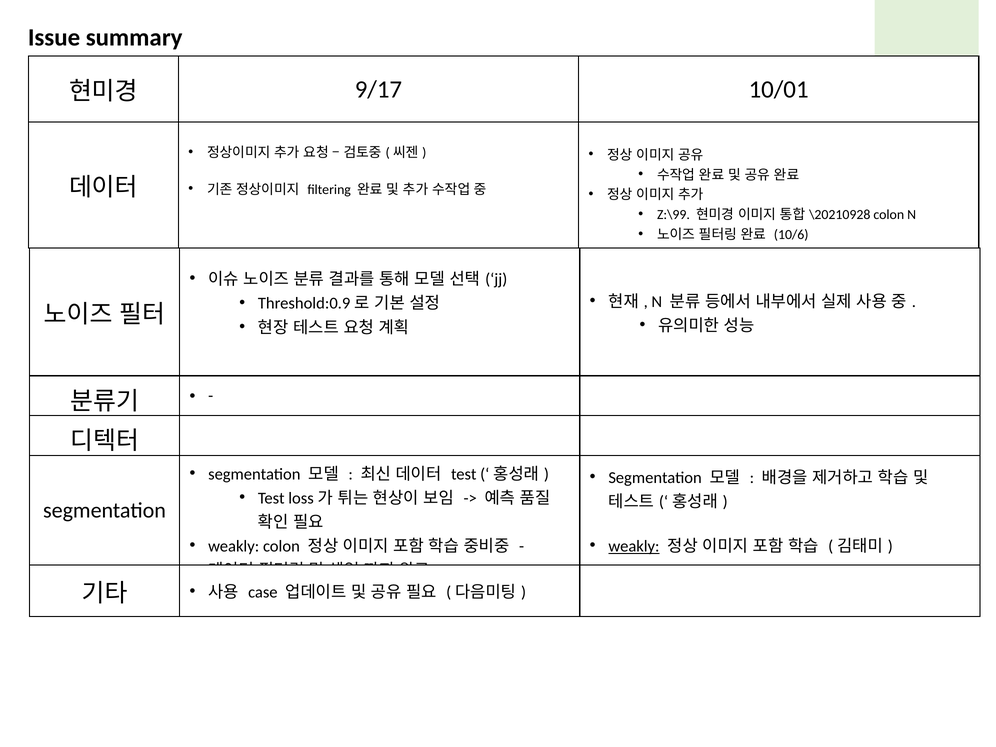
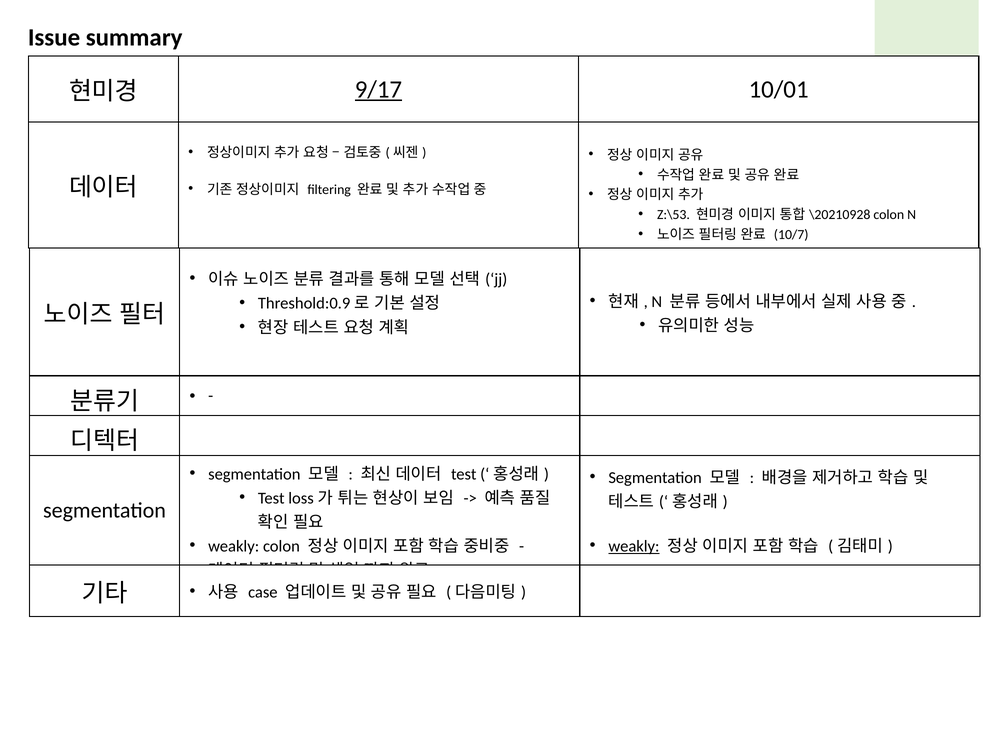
9/17 underline: none -> present
Z:\99: Z:\99 -> Z:\53
10/6: 10/6 -> 10/7
